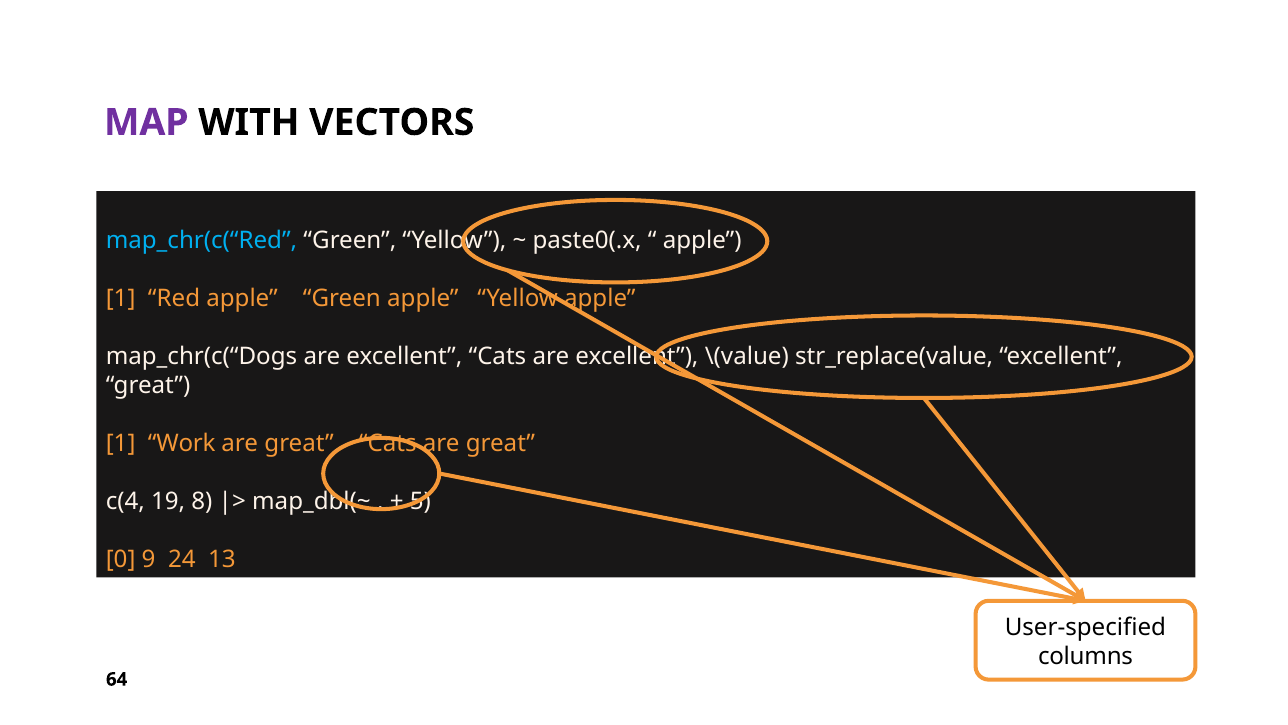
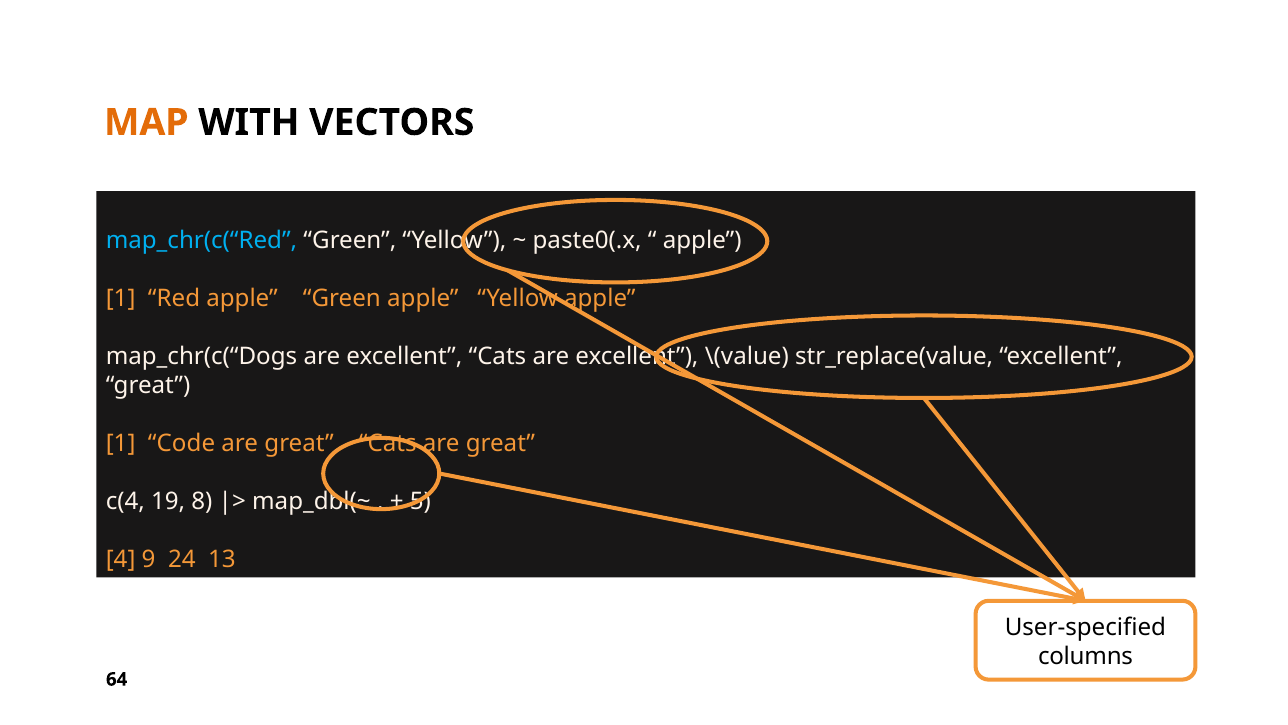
MAP colour: purple -> orange
Work: Work -> Code
0: 0 -> 4
